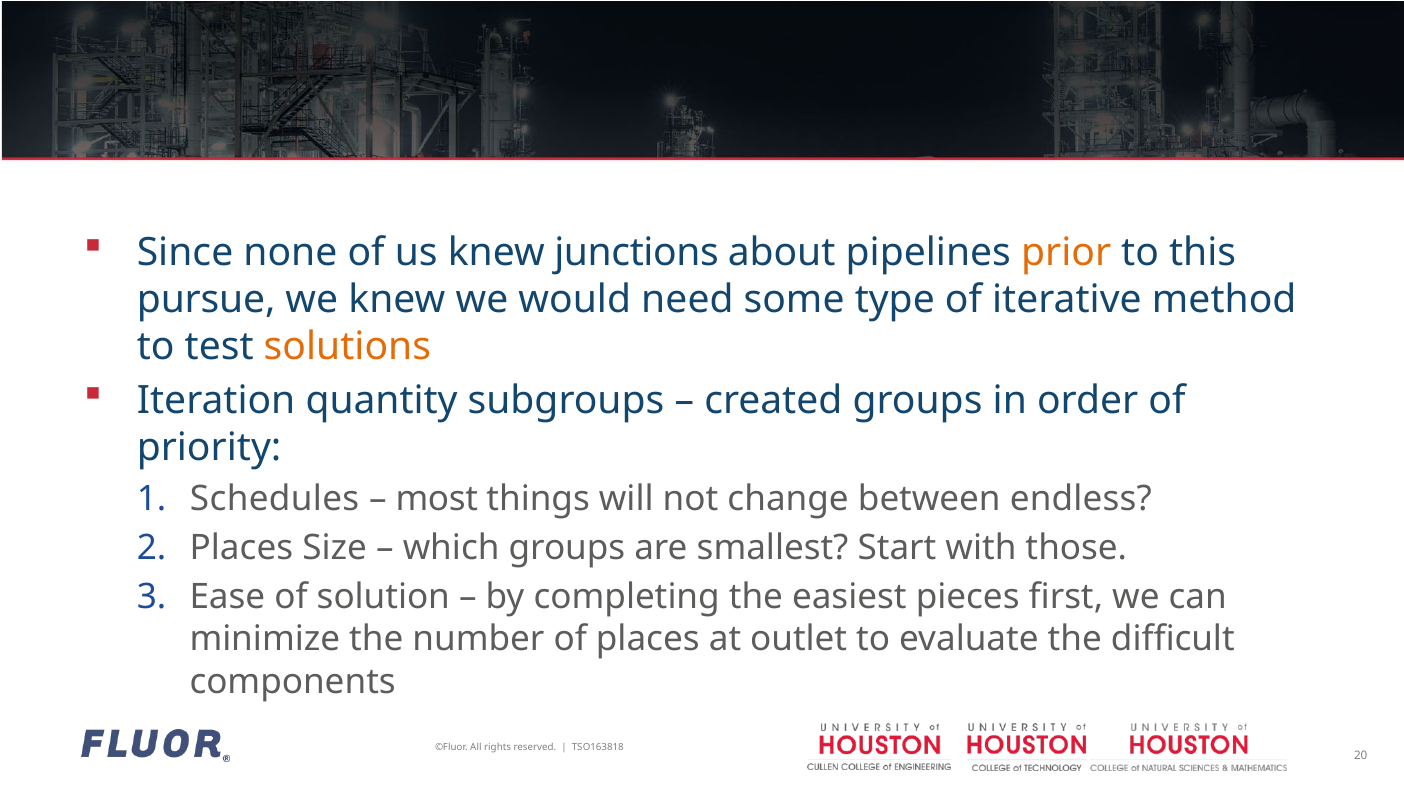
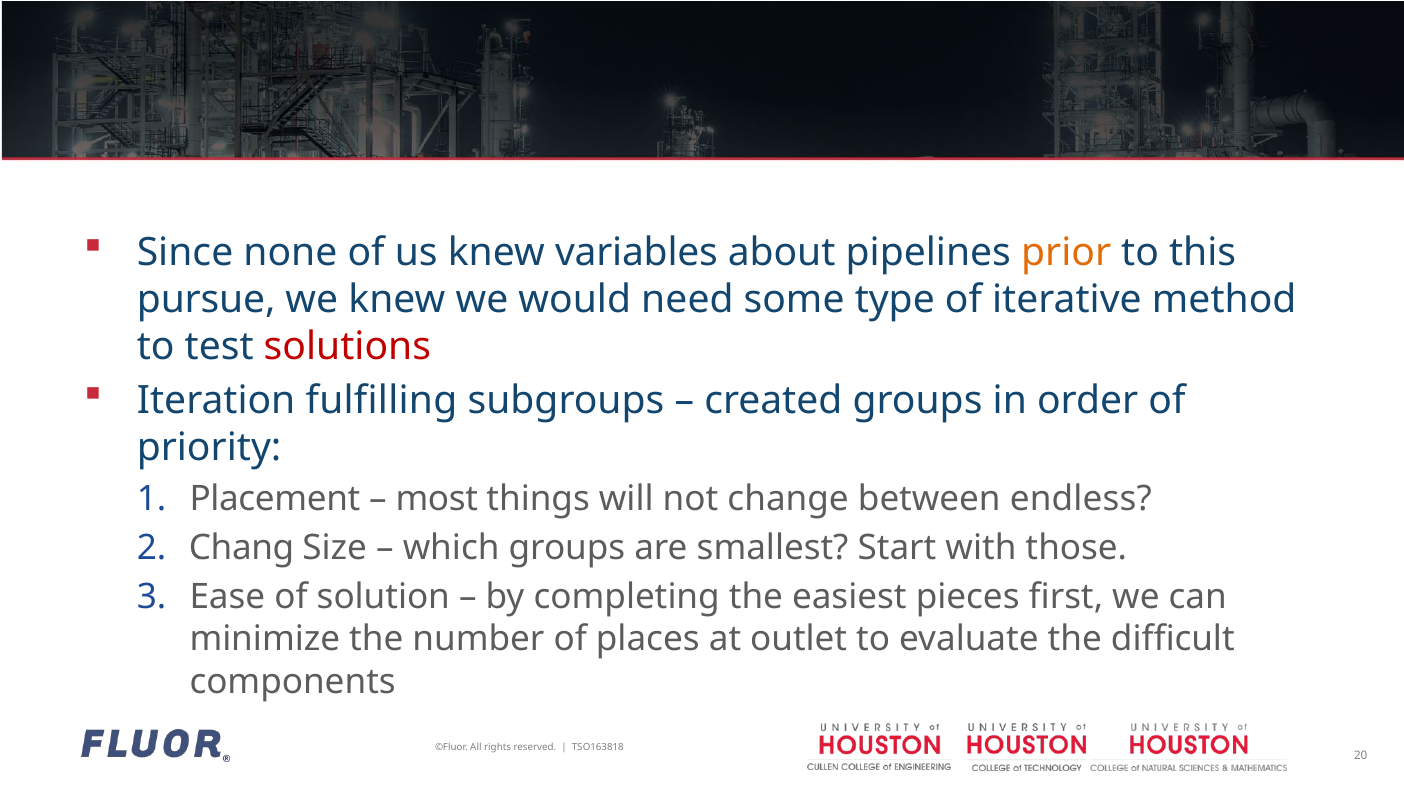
junctions: junctions -> variables
solutions colour: orange -> red
quantity: quantity -> fulfilling
Schedules: Schedules -> Placement
Places at (241, 548): Places -> Chang
